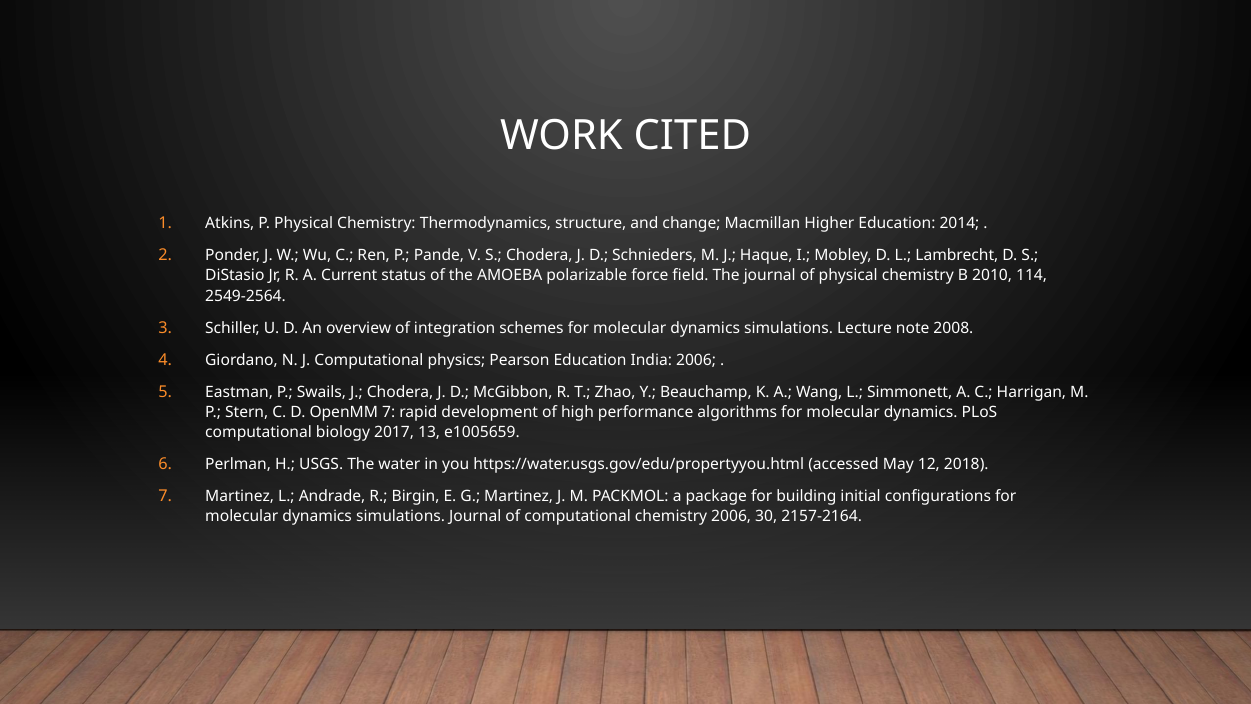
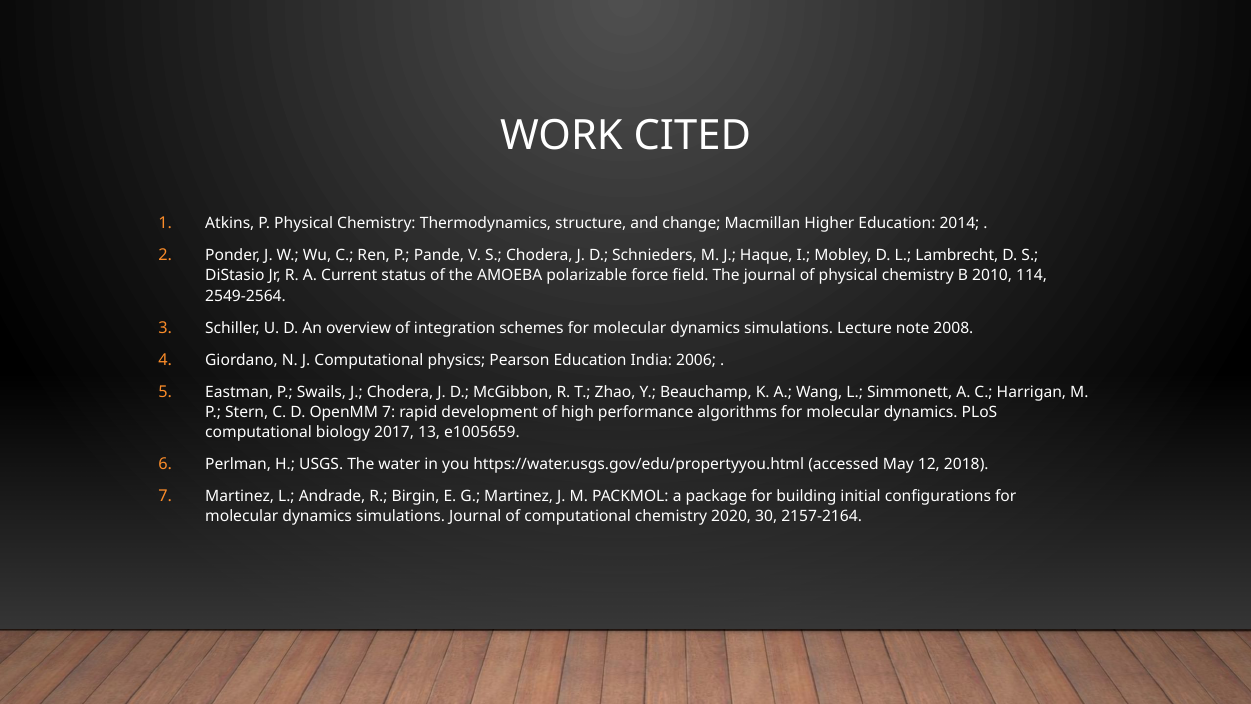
chemistry 2006: 2006 -> 2020
